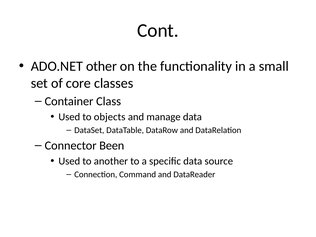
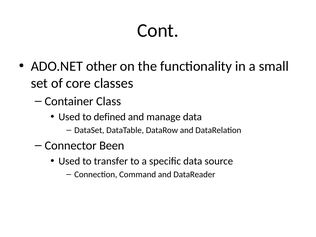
objects: objects -> defined
another: another -> transfer
